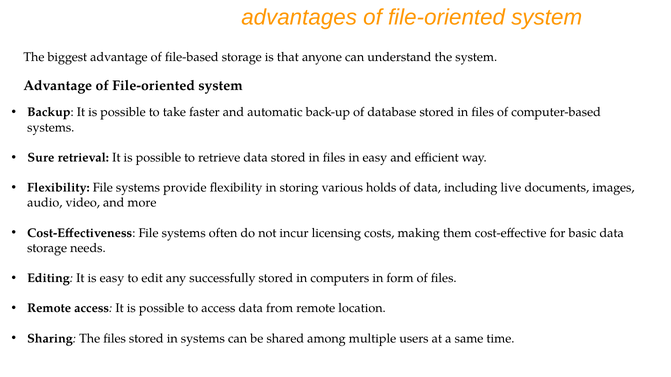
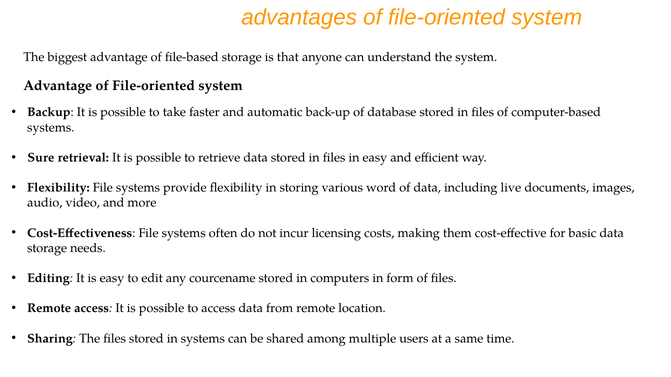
holds: holds -> word
successfully: successfully -> courcename
